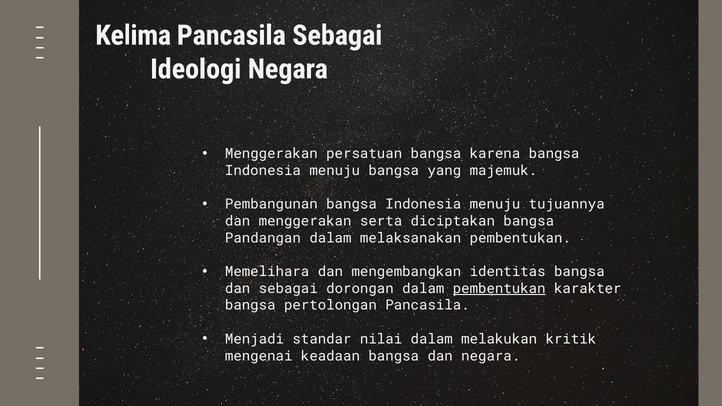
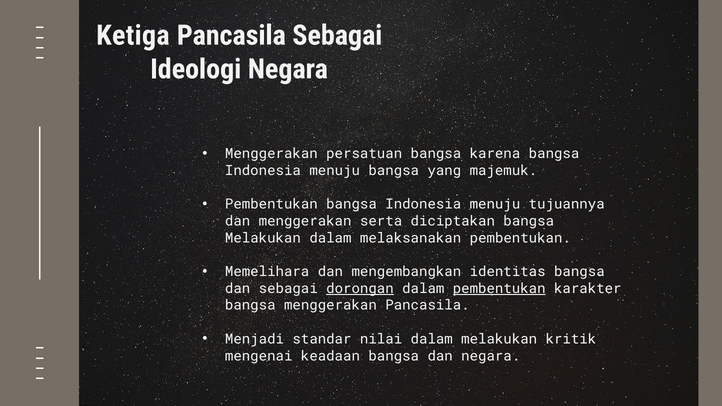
Kelima: Kelima -> Ketiga
Pembangunan at (271, 204): Pembangunan -> Pembentukan
Pandangan at (263, 238): Pandangan -> Melakukan
dorongan underline: none -> present
bangsa pertolongan: pertolongan -> menggerakan
